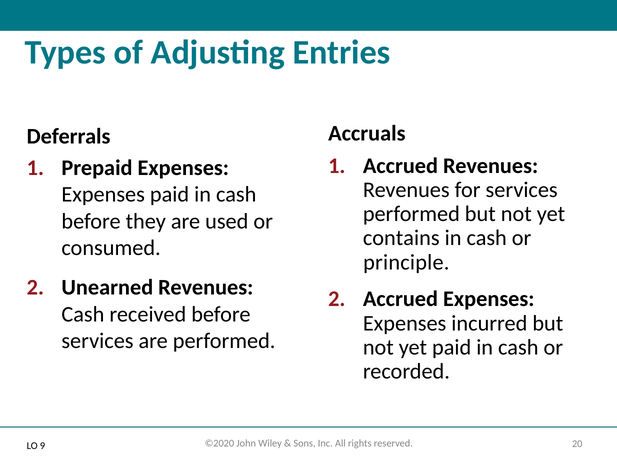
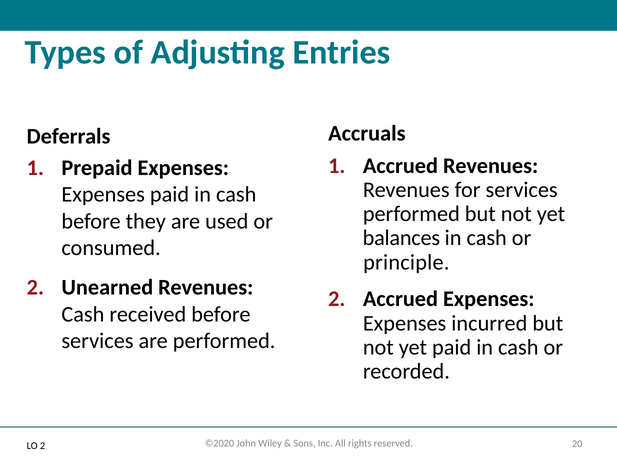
contains: contains -> balances
LO 9: 9 -> 2
